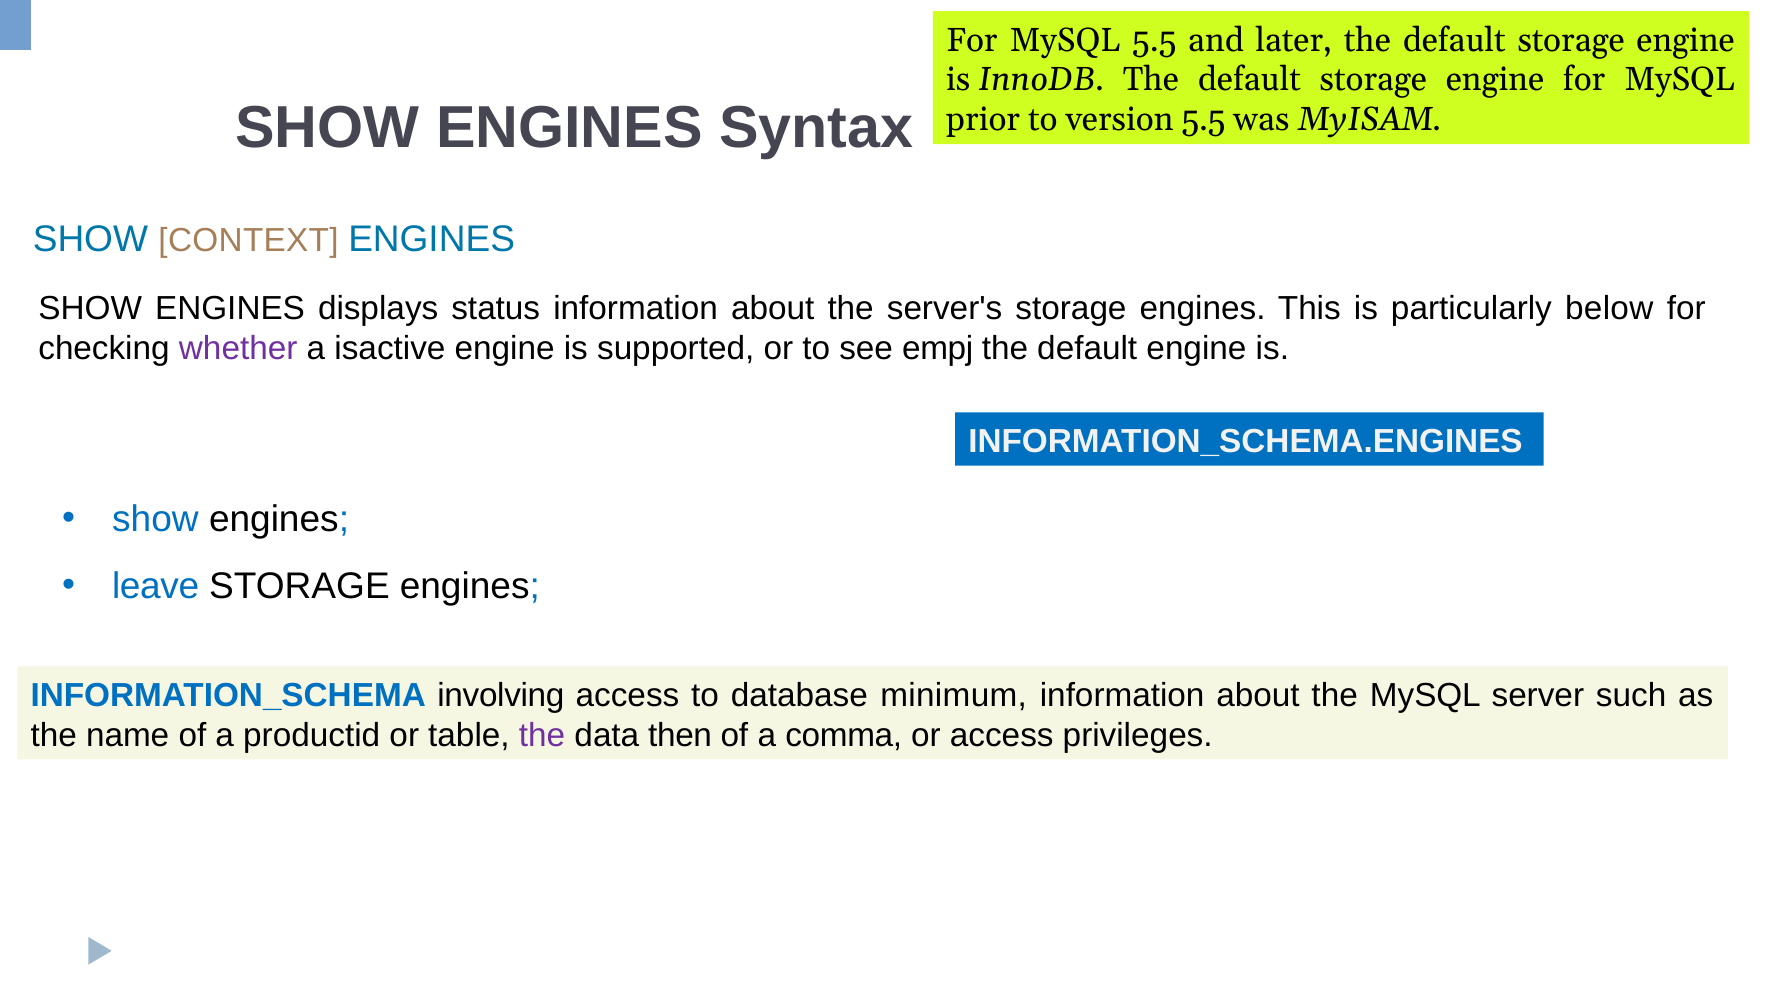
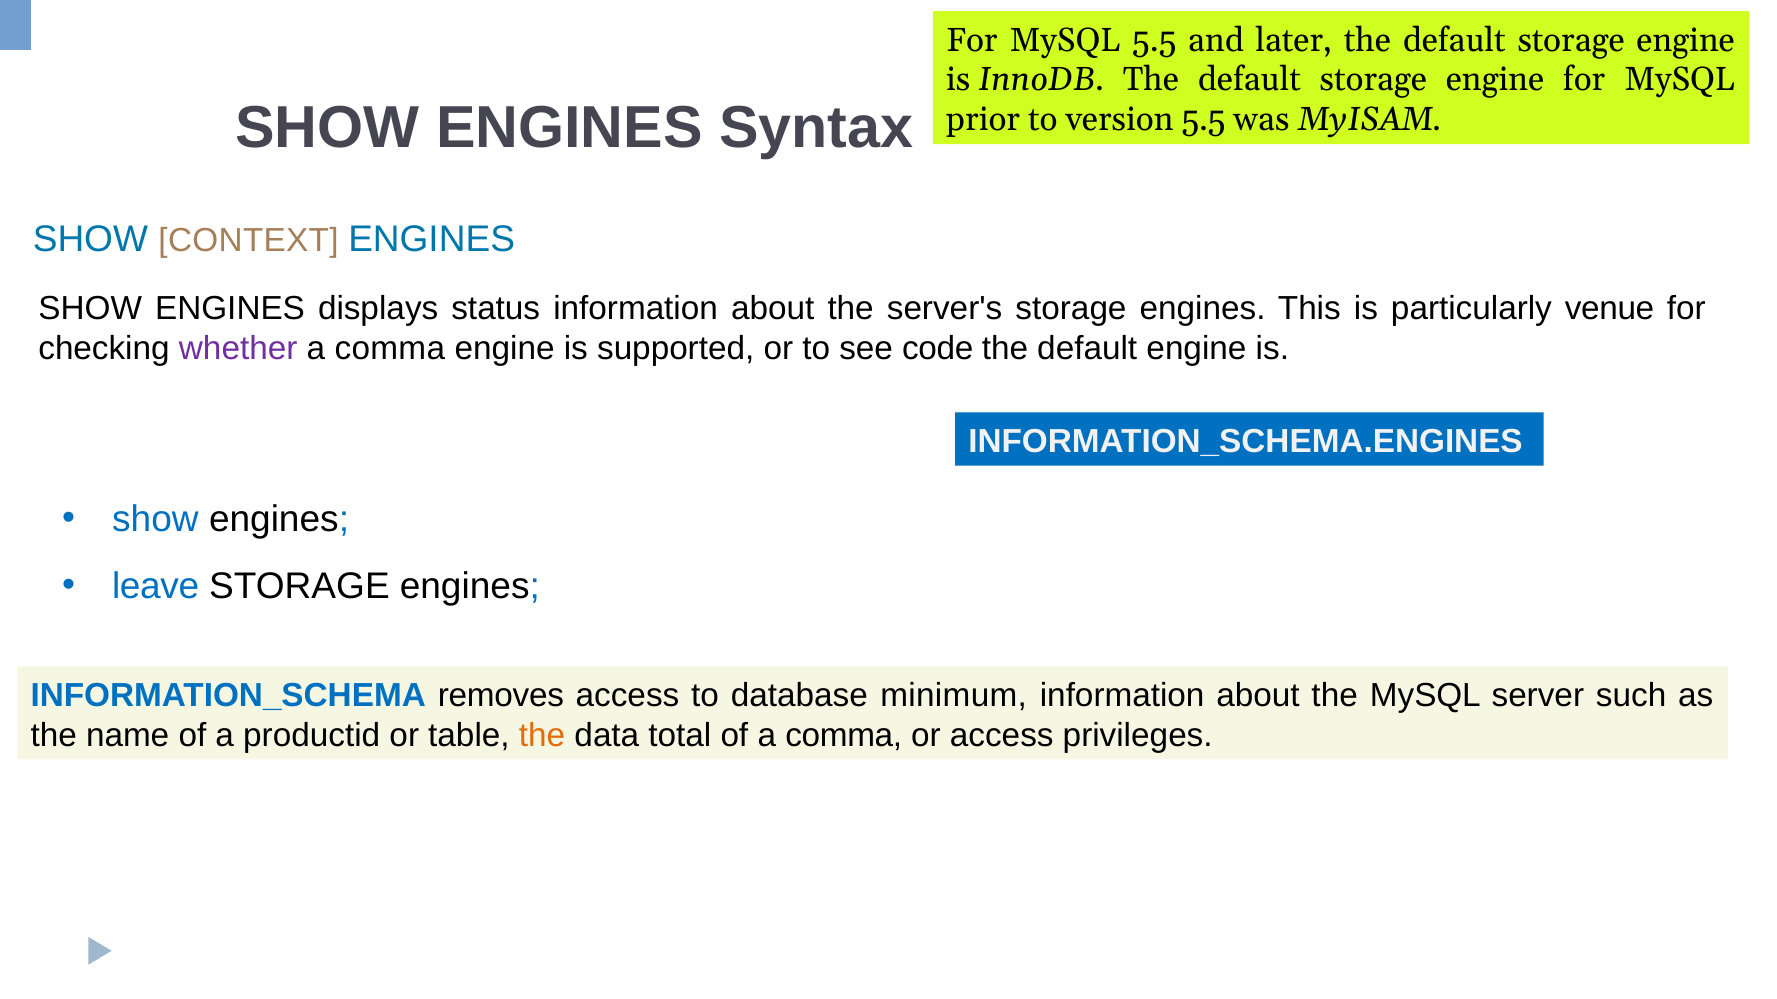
below: below -> venue
isactive at (390, 349): isactive -> comma
empj: empj -> code
involving: involving -> removes
the at (542, 736) colour: purple -> orange
then: then -> total
